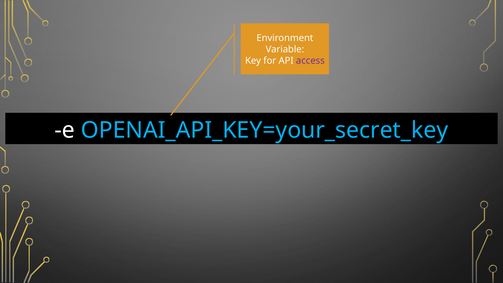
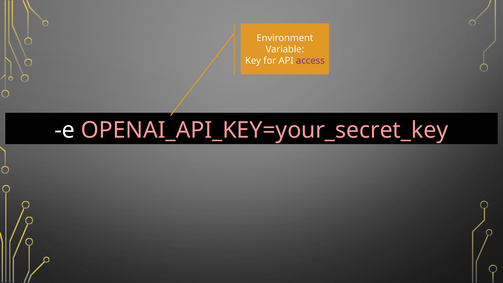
OPENAI_API_KEY=your_secret_key colour: light blue -> pink
